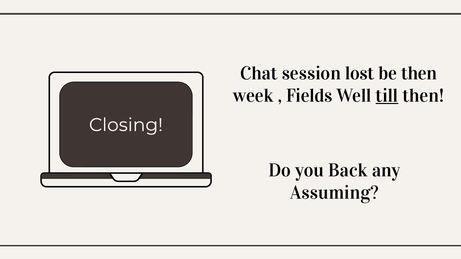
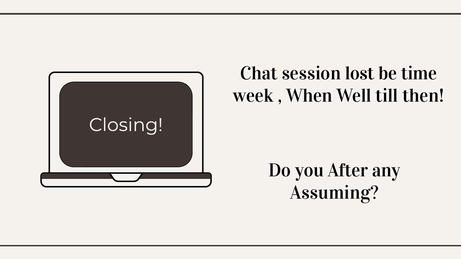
be then: then -> time
Fields: Fields -> When
till underline: present -> none
Back: Back -> After
